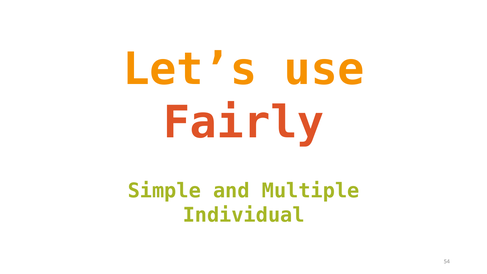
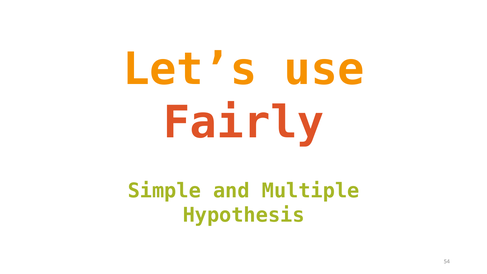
Individual: Individual -> Hypothesis
